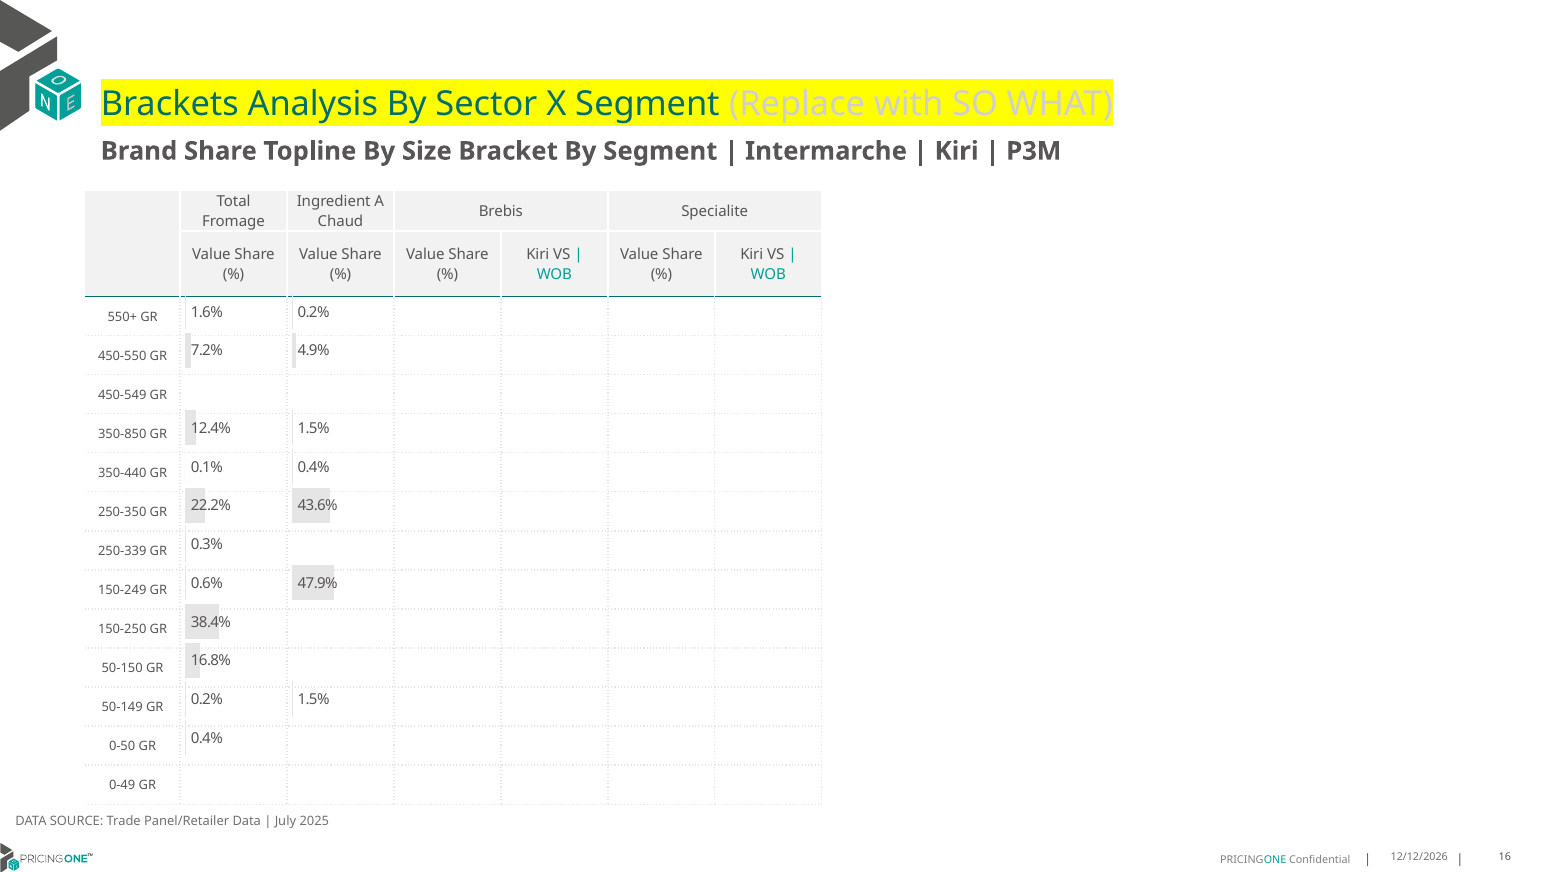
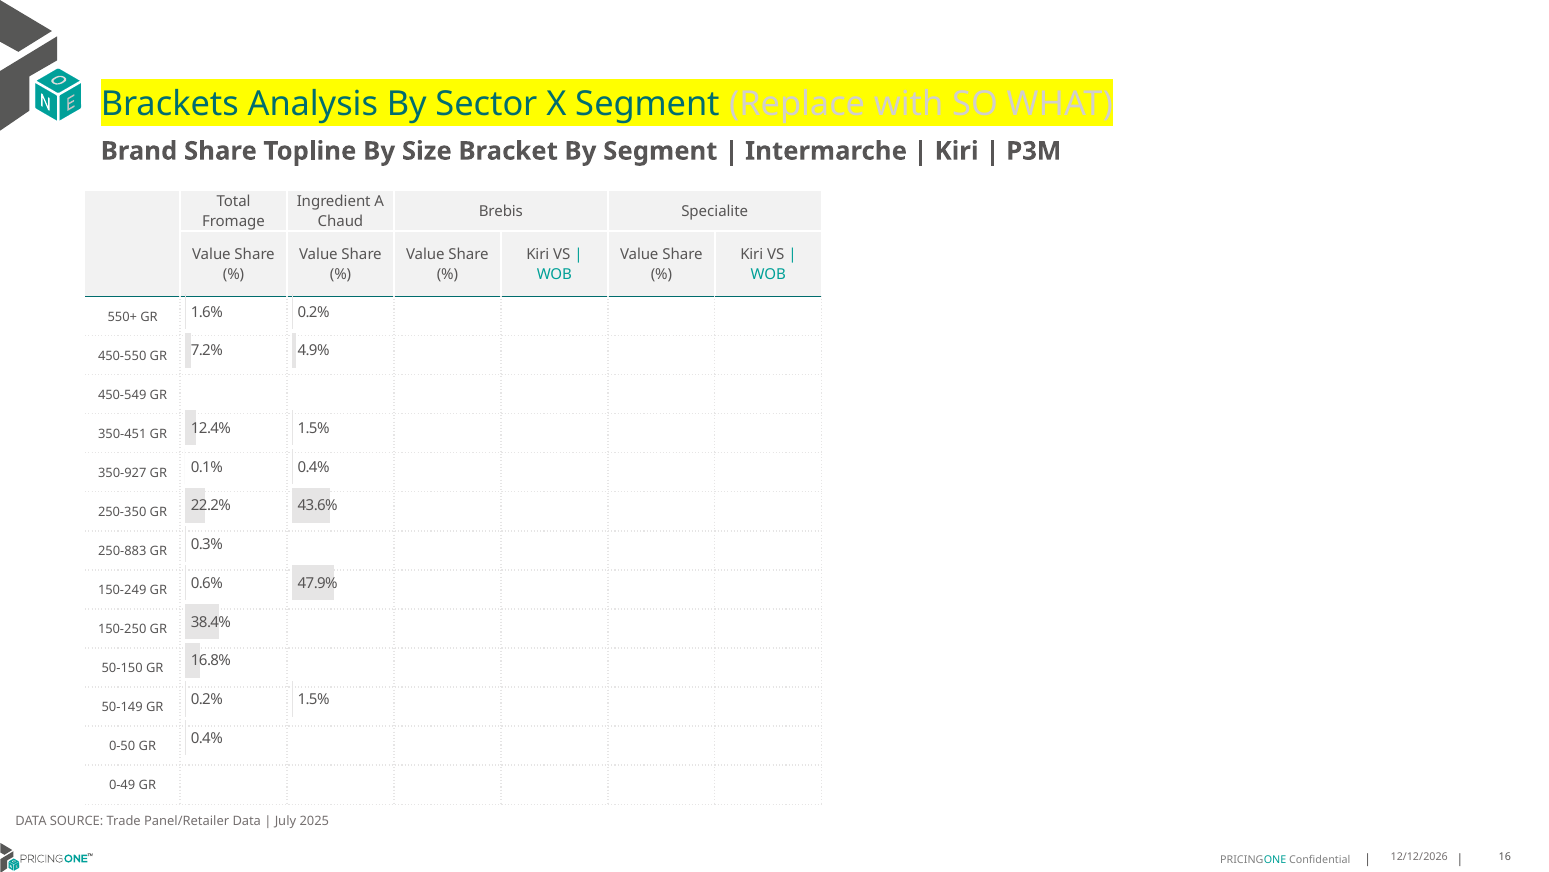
350-850: 350-850 -> 350-451
350-440: 350-440 -> 350-927
250-339: 250-339 -> 250-883
